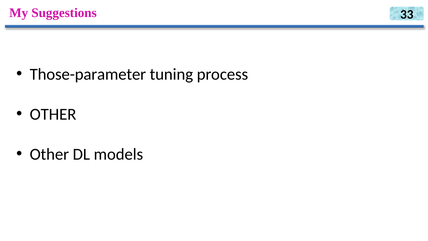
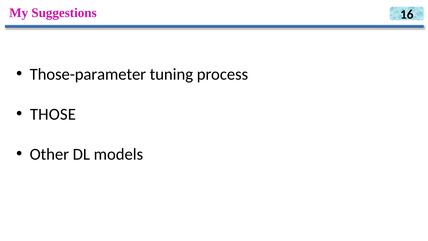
33: 33 -> 16
OTHER at (53, 114): OTHER -> THOSE
